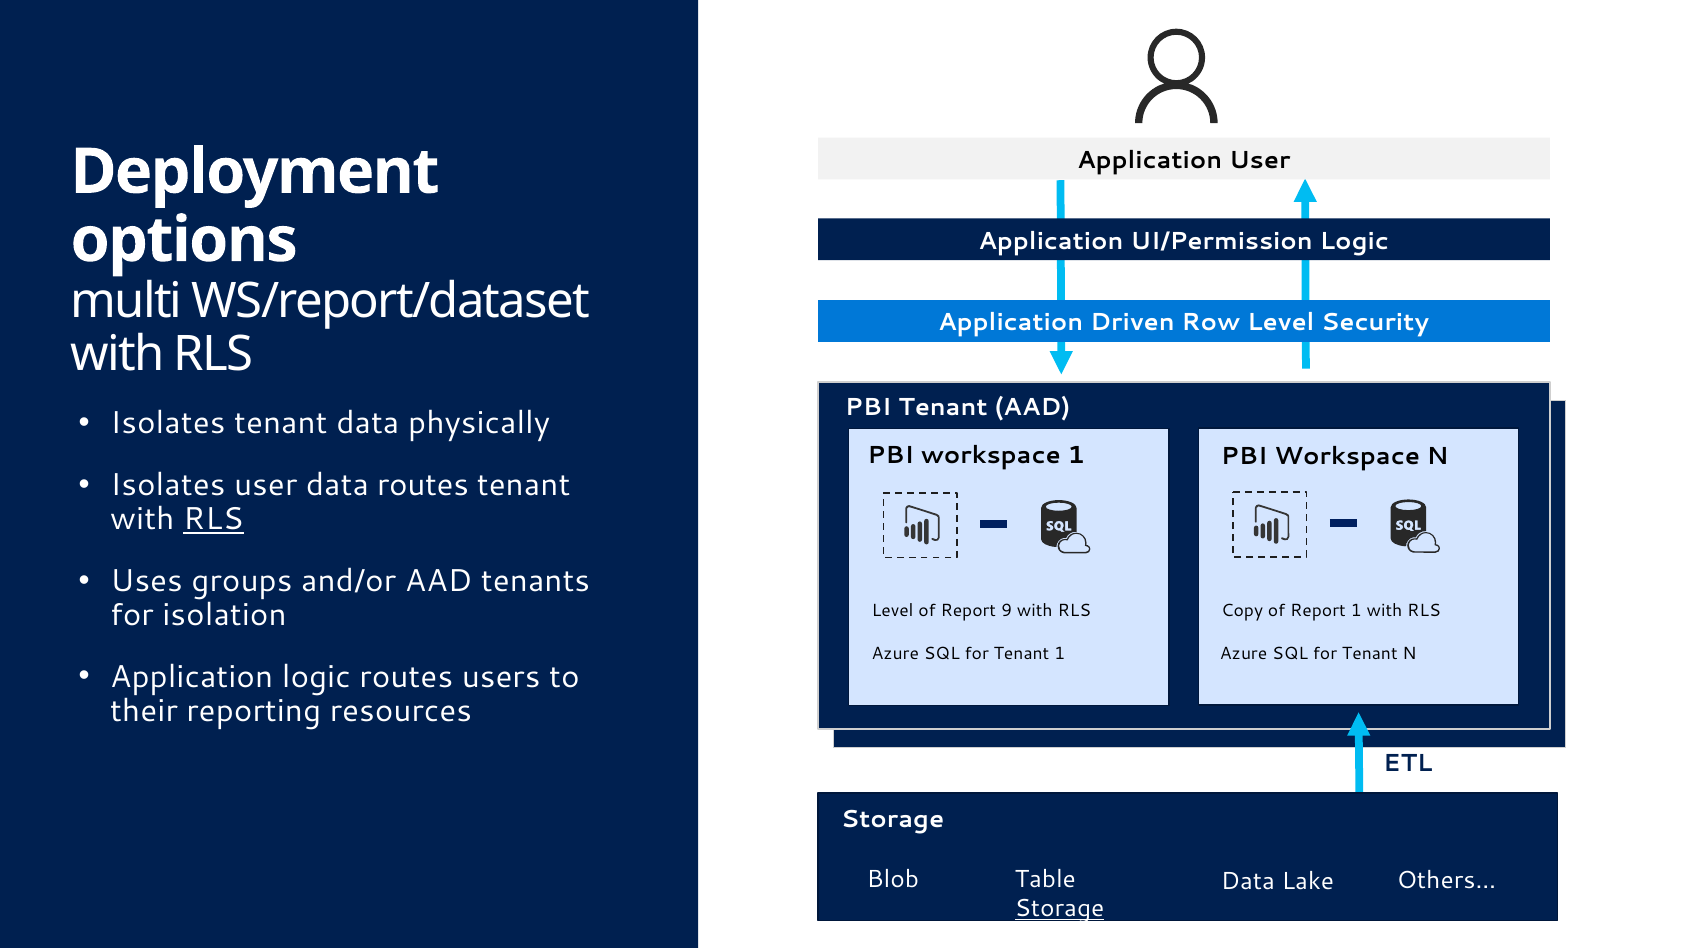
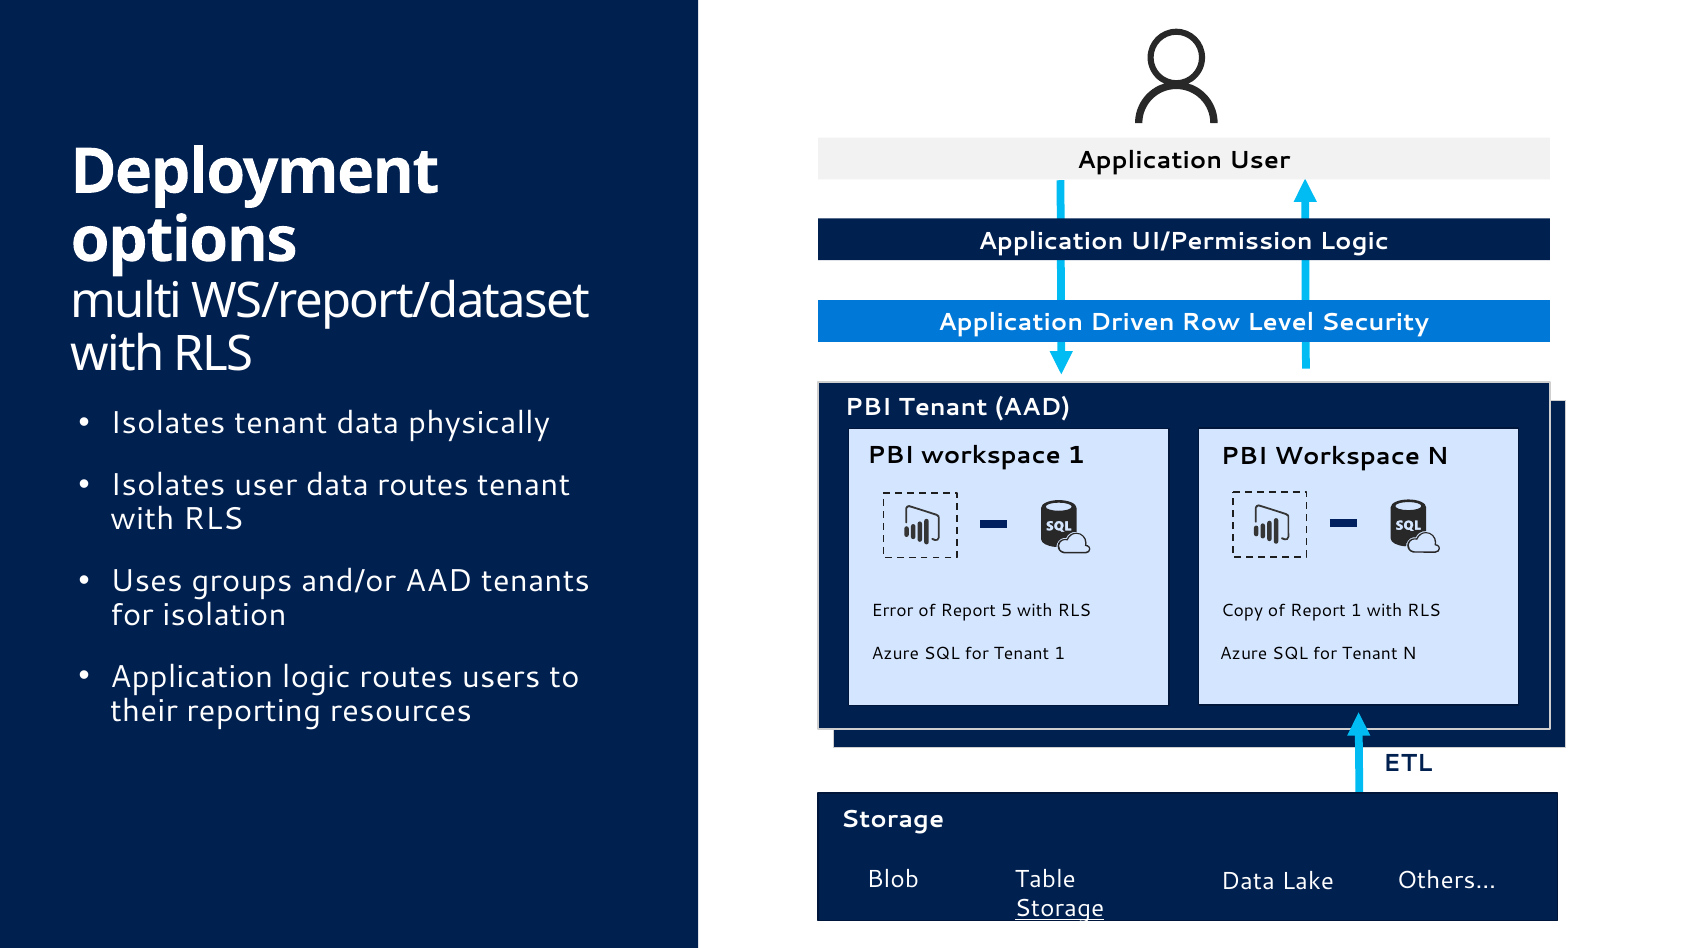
RLS at (213, 519) underline: present -> none
Level at (893, 611): Level -> Error
9: 9 -> 5
